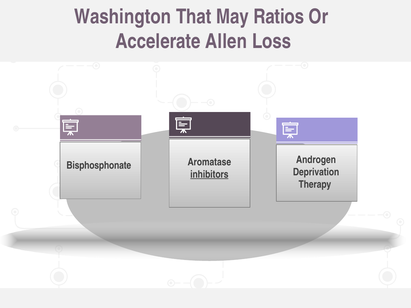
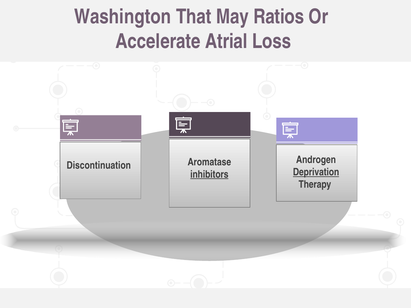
Allen: Allen -> Atrial
Bisphosphonate: Bisphosphonate -> Discontinuation
Deprivation underline: none -> present
